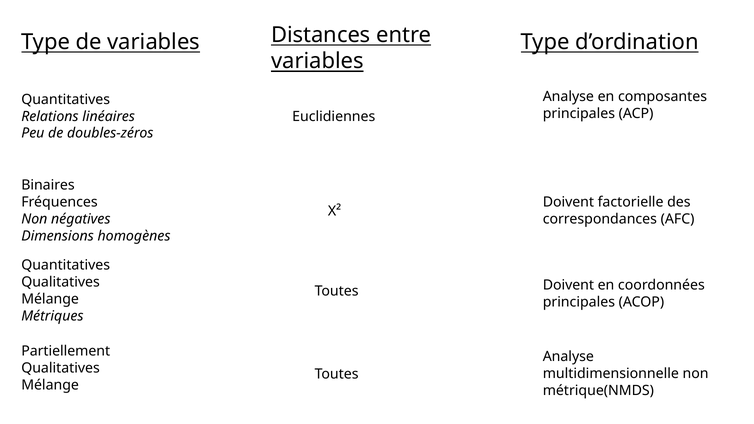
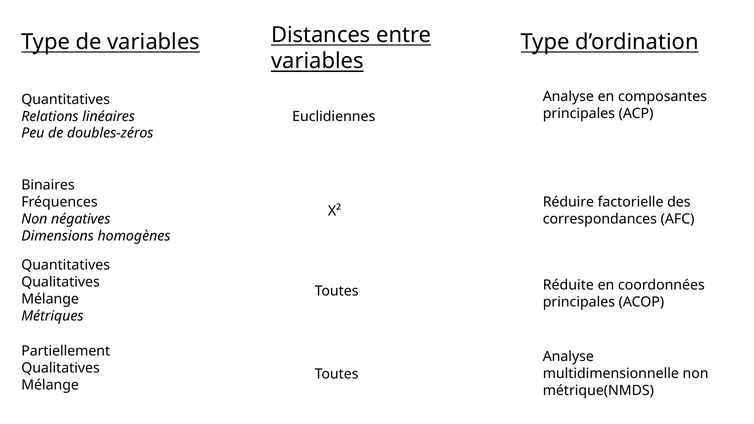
Doivent at (568, 202): Doivent -> Réduire
Toutes Doivent: Doivent -> Réduite
